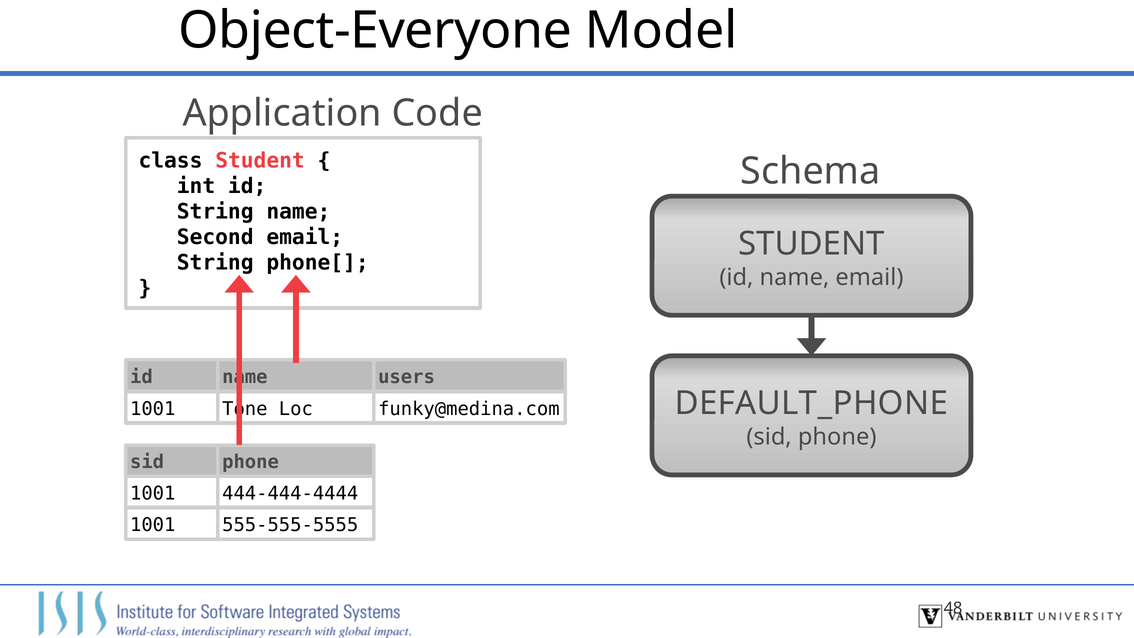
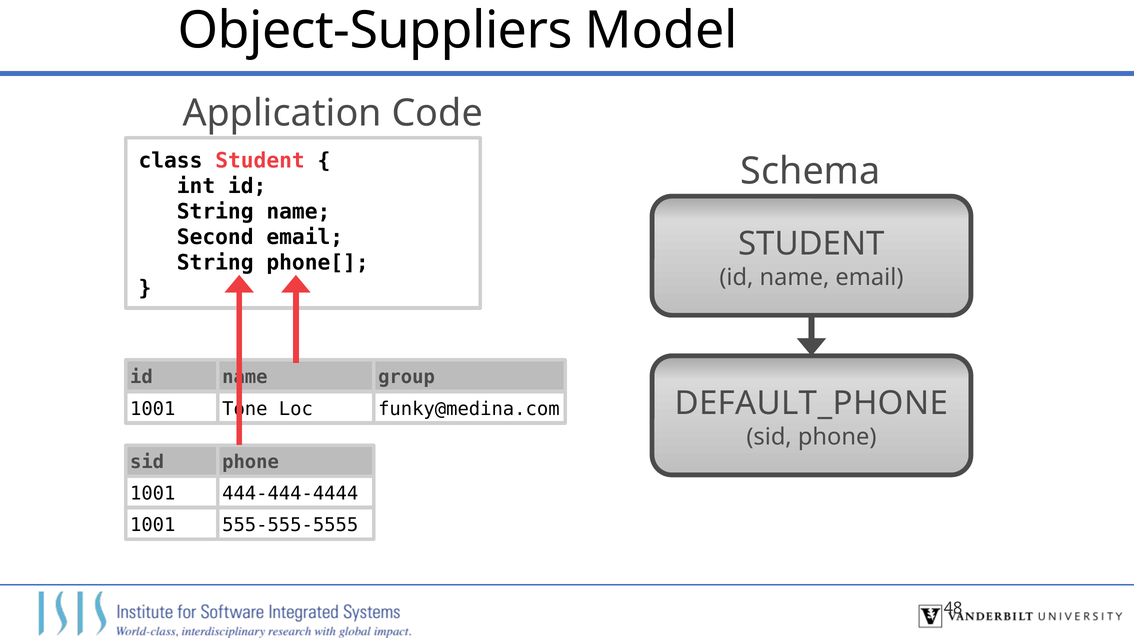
Object-Everyone: Object-Everyone -> Object-Suppliers
users: users -> group
